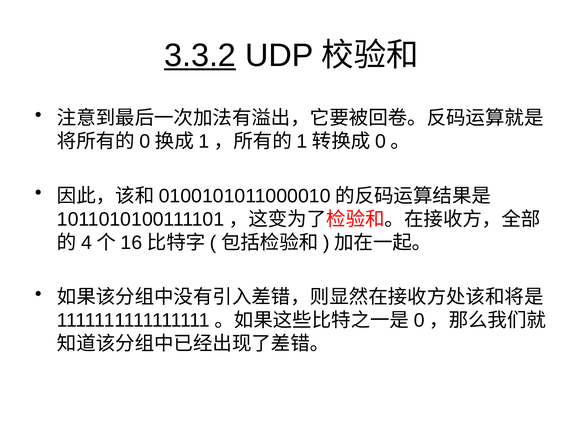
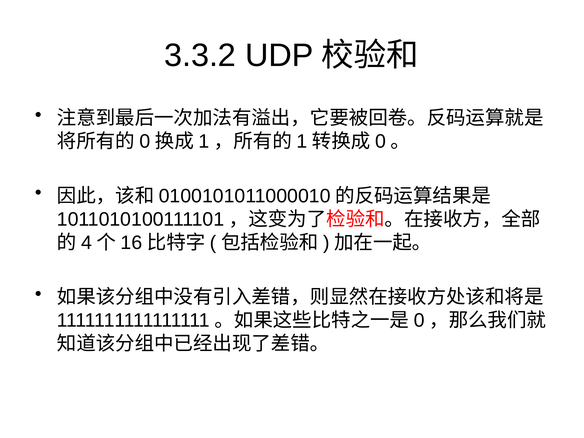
3.3.2 underline: present -> none
